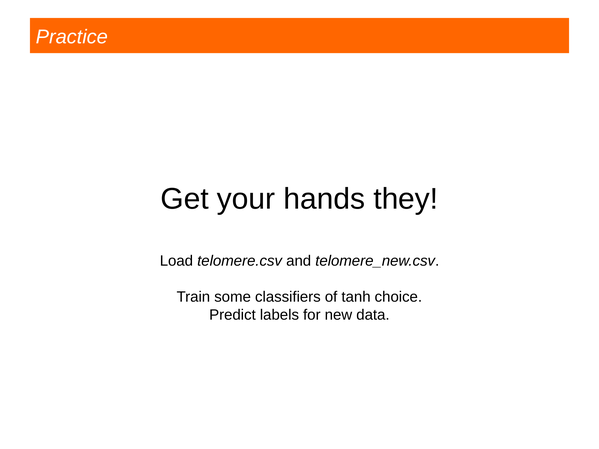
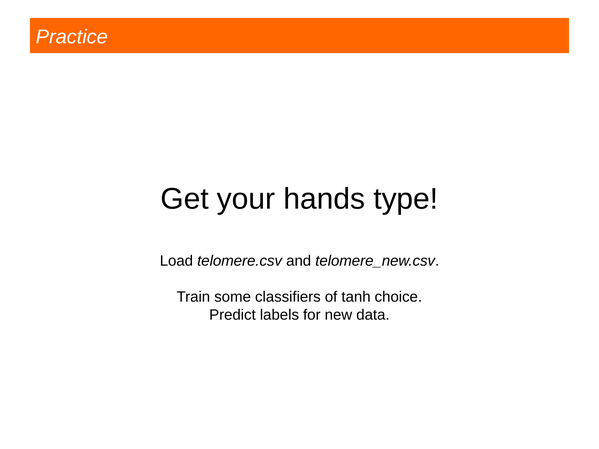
they: they -> type
